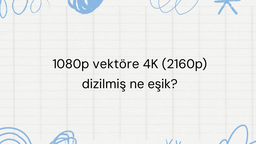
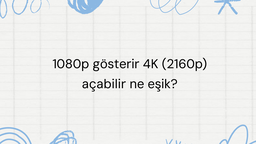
vektöre: vektöre -> gösterir
dizilmiş: dizilmiş -> açabilir
